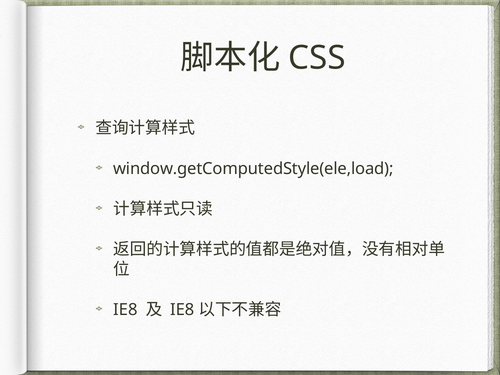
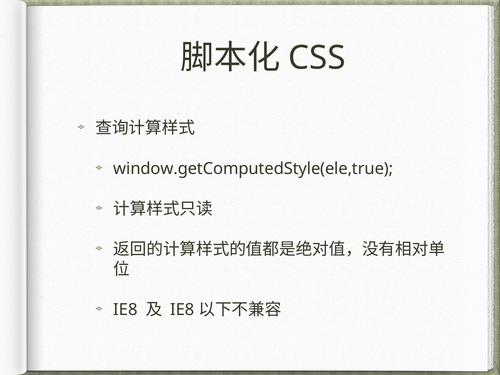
window.getComputedStyle(ele,load: window.getComputedStyle(ele,load -> window.getComputedStyle(ele,true
